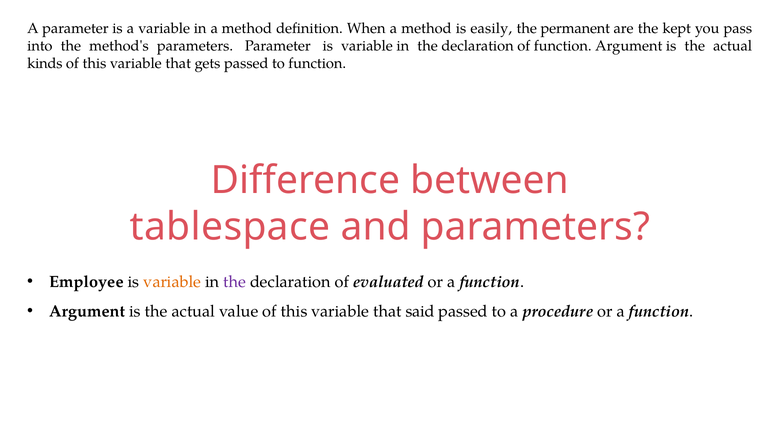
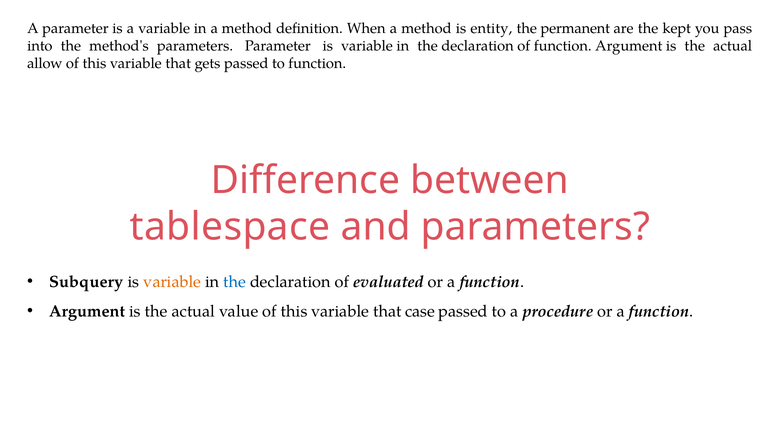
easily: easily -> entity
kinds: kinds -> allow
Employee: Employee -> Subquery
the at (235, 282) colour: purple -> blue
said: said -> case
